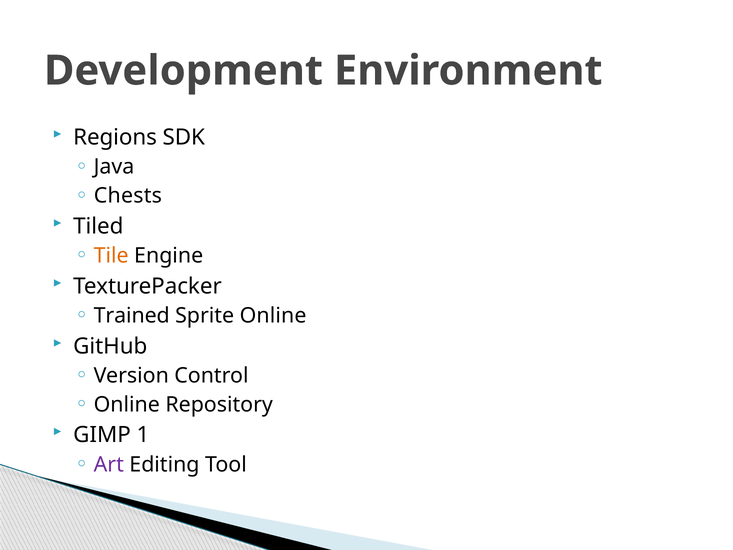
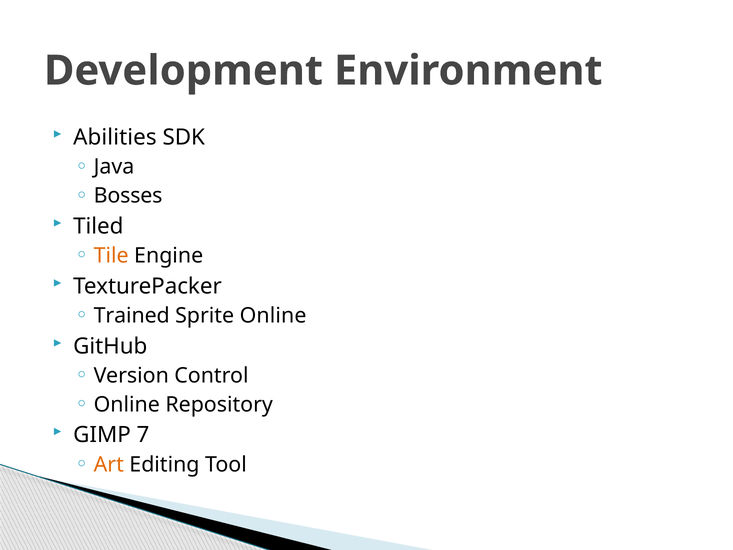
Regions: Regions -> Abilities
Chests: Chests -> Bosses
1: 1 -> 7
Art colour: purple -> orange
